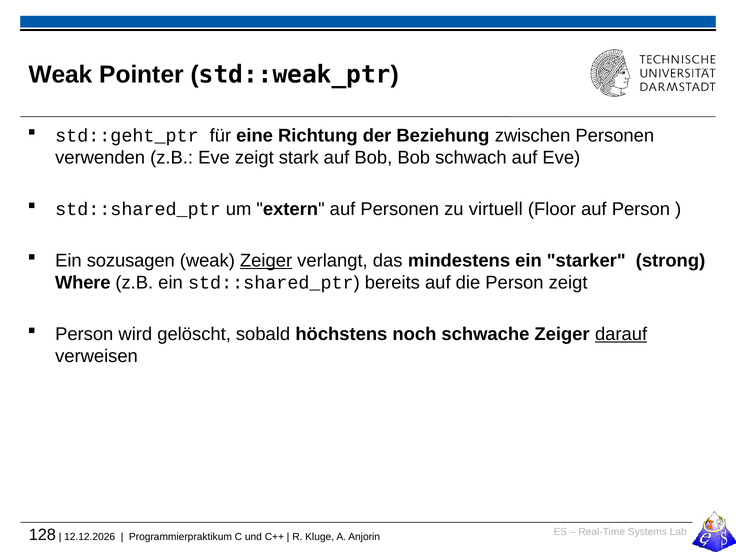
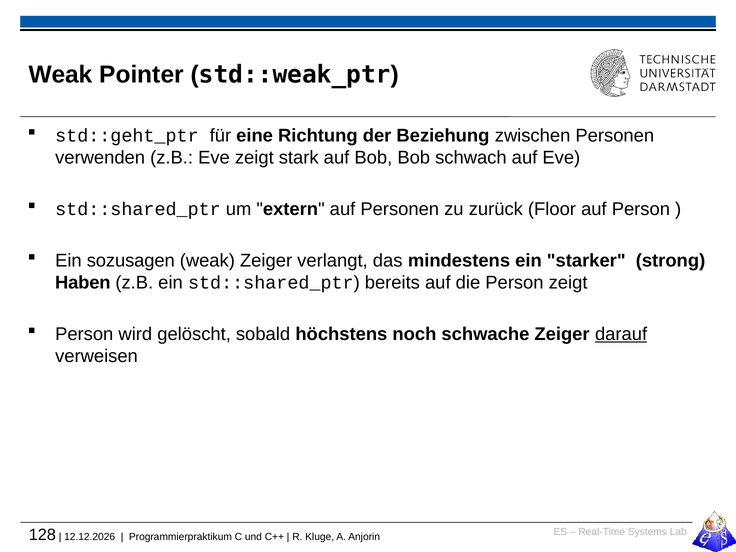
virtuell: virtuell -> zurück
Zeiger at (266, 261) underline: present -> none
Where: Where -> Haben
